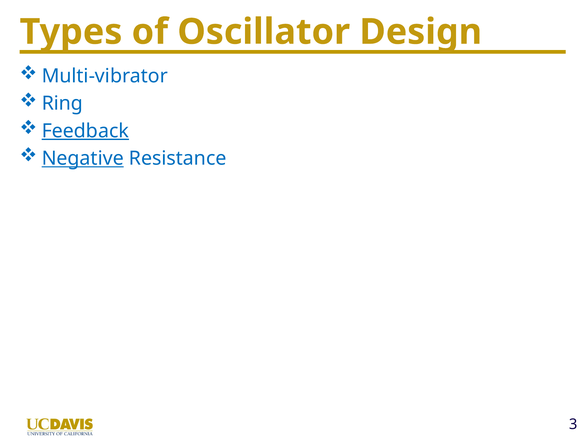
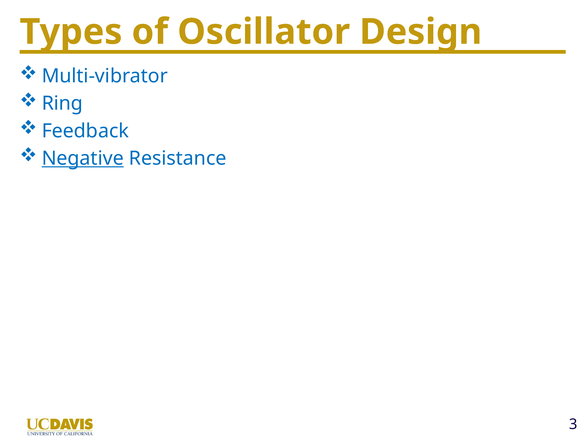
Feedback underline: present -> none
